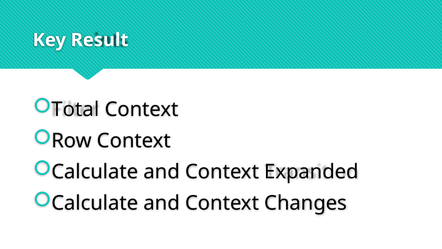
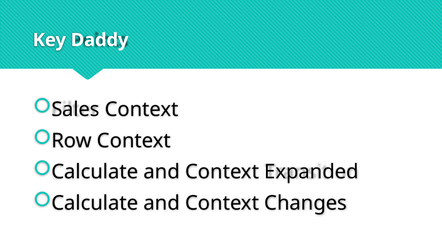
Result: Result -> Daddy
Total: Total -> Sales
